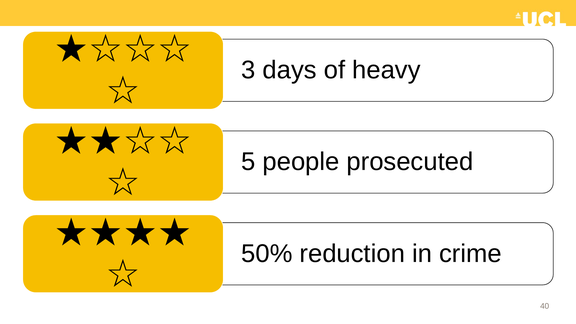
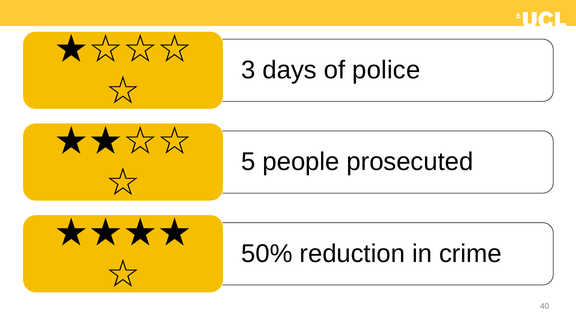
heavy: heavy -> police
